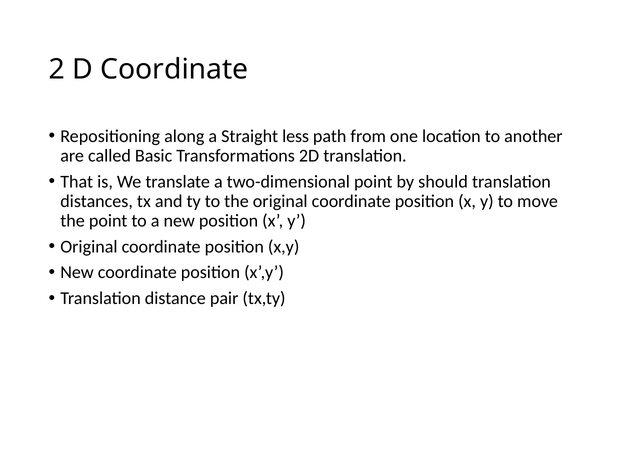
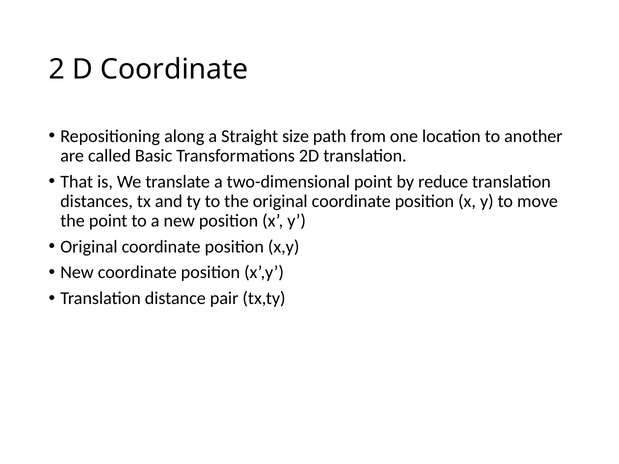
less: less -> size
should: should -> reduce
